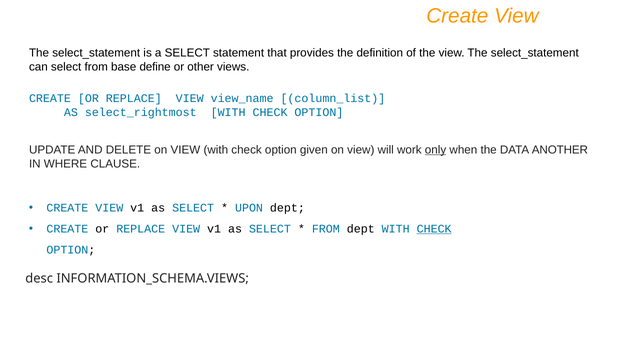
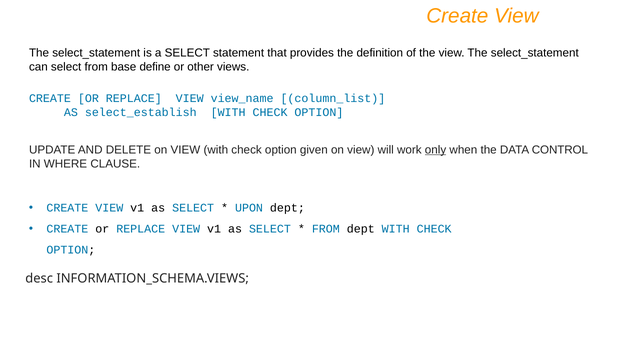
select_rightmost: select_rightmost -> select_establish
ANOTHER: ANOTHER -> CONTROL
CHECK at (434, 229) underline: present -> none
